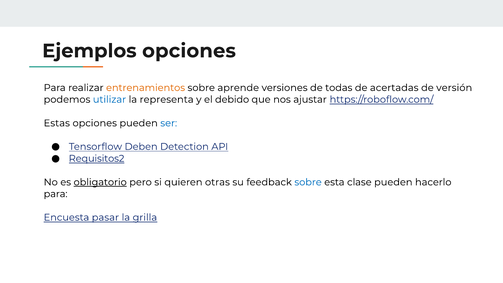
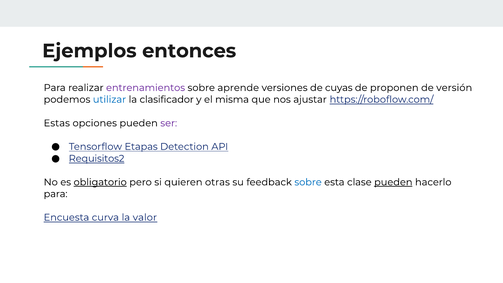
Ejemplos opciones: opciones -> entonces
entrenamientos colour: orange -> purple
todas: todas -> cuyas
acertadas: acertadas -> proponen
representa: representa -> clasificador
debido: debido -> misma
ser colour: blue -> purple
Deben: Deben -> Etapas
pueden at (393, 182) underline: none -> present
pasar: pasar -> curva
grilla: grilla -> valor
